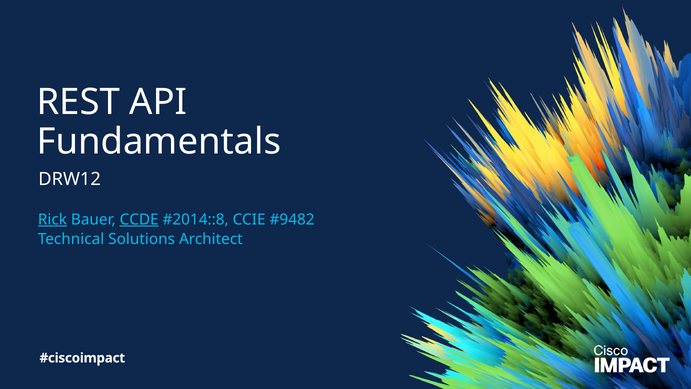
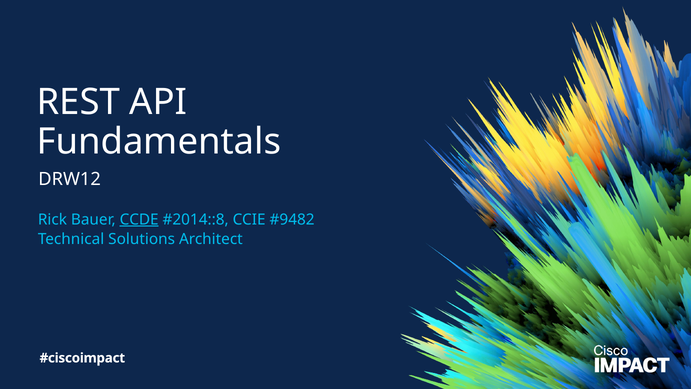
Rick underline: present -> none
